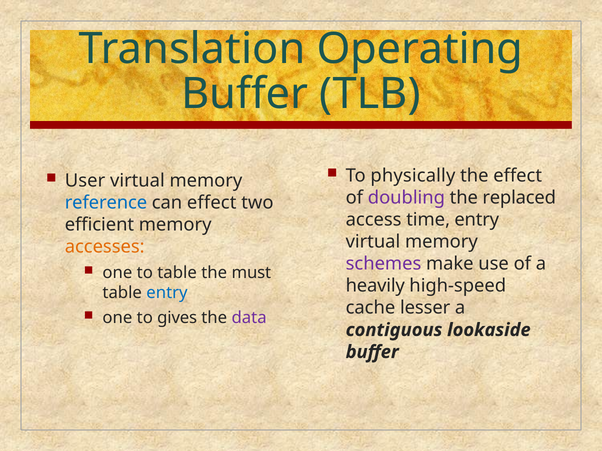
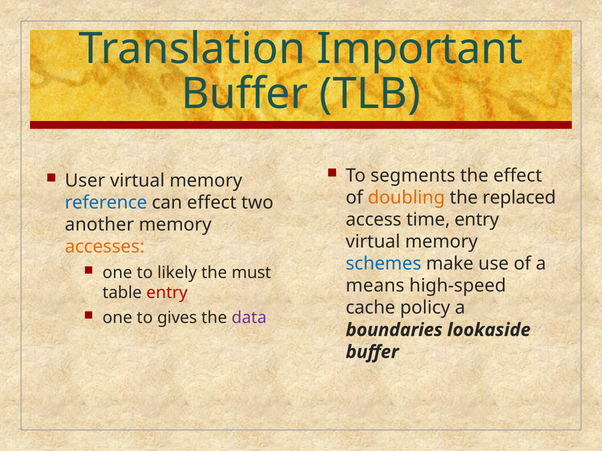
Operating: Operating -> Important
physically: physically -> segments
doubling colour: purple -> orange
efficient: efficient -> another
schemes colour: purple -> blue
to table: table -> likely
heavily: heavily -> means
entry at (167, 293) colour: blue -> red
lesser: lesser -> policy
contiguous: contiguous -> boundaries
